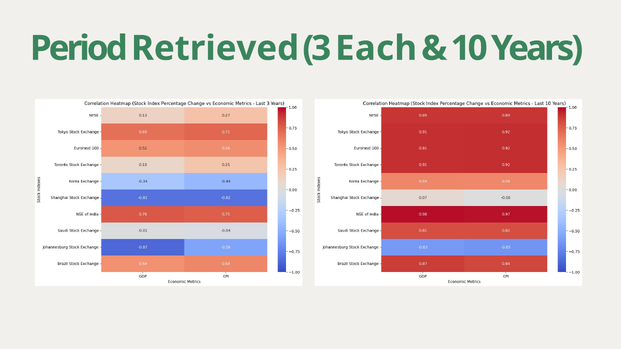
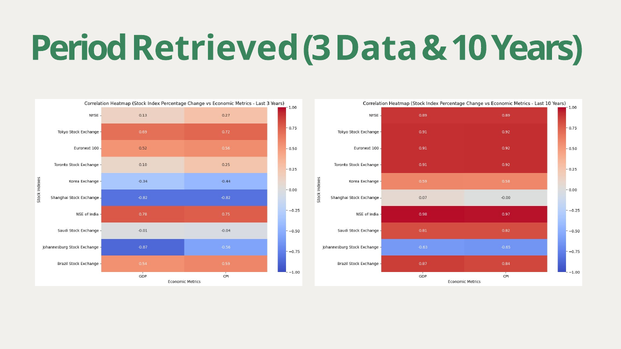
Each: Each -> Data
